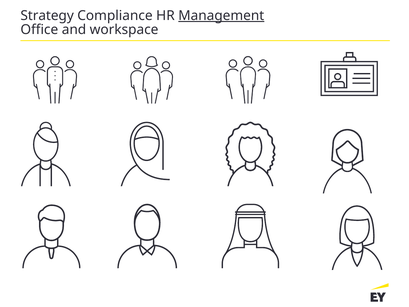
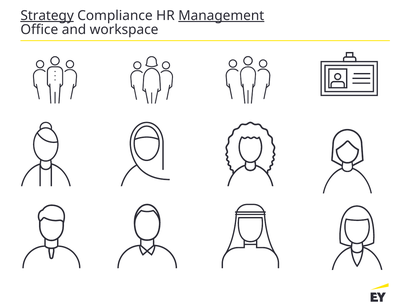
Strategy underline: none -> present
